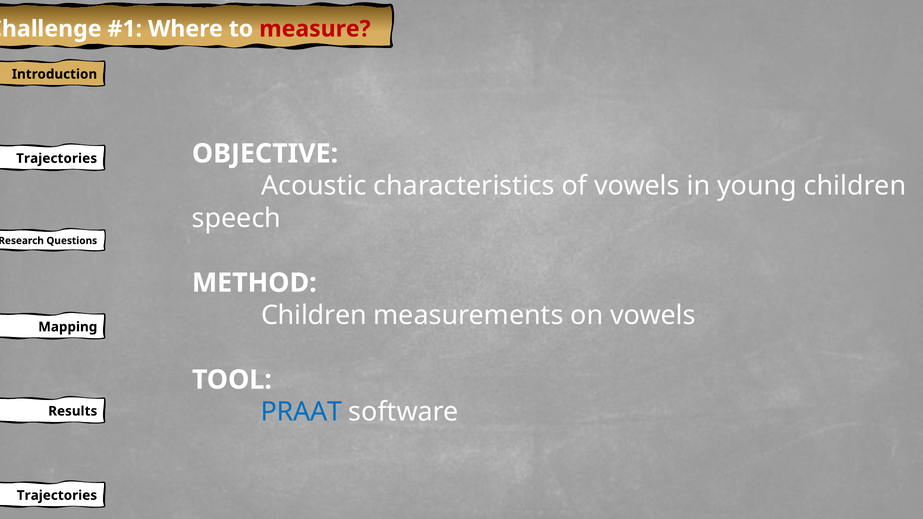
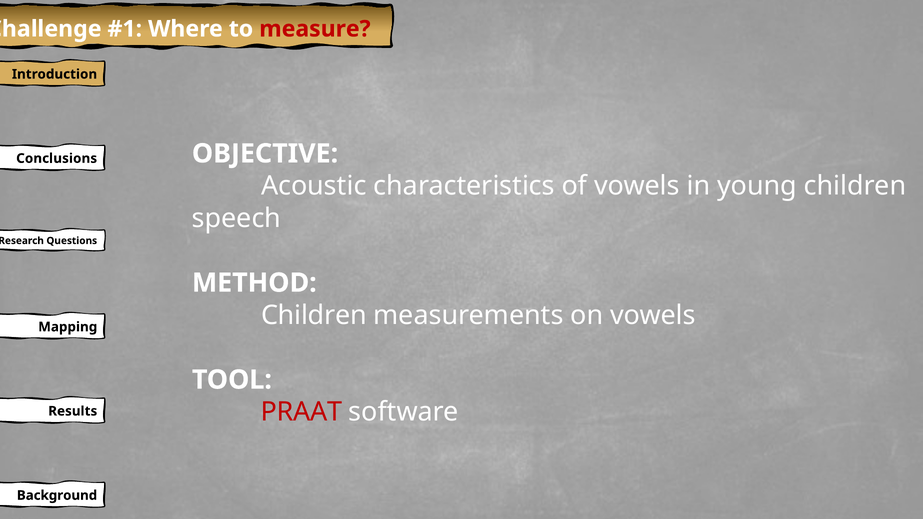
Trajectories at (57, 158): Trajectories -> Conclusions
PRAAT colour: blue -> red
Trajectories at (57, 496): Trajectories -> Background
